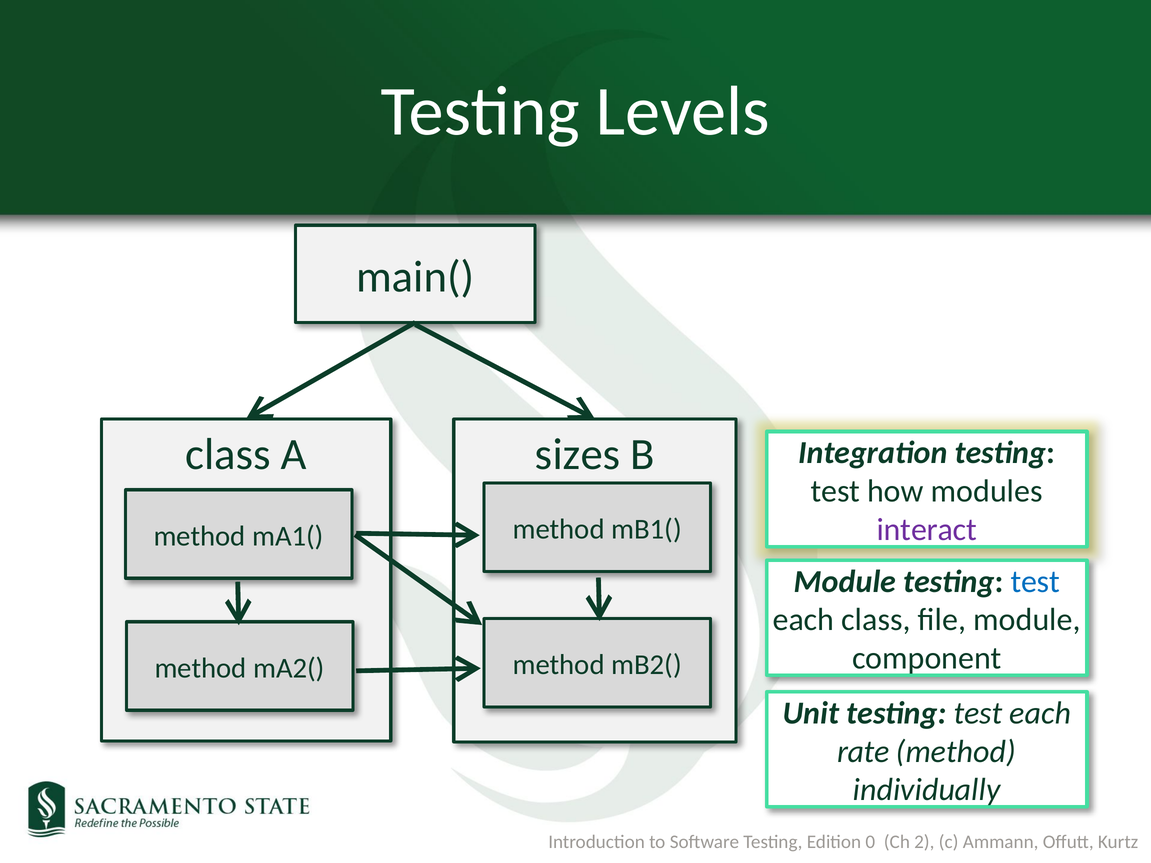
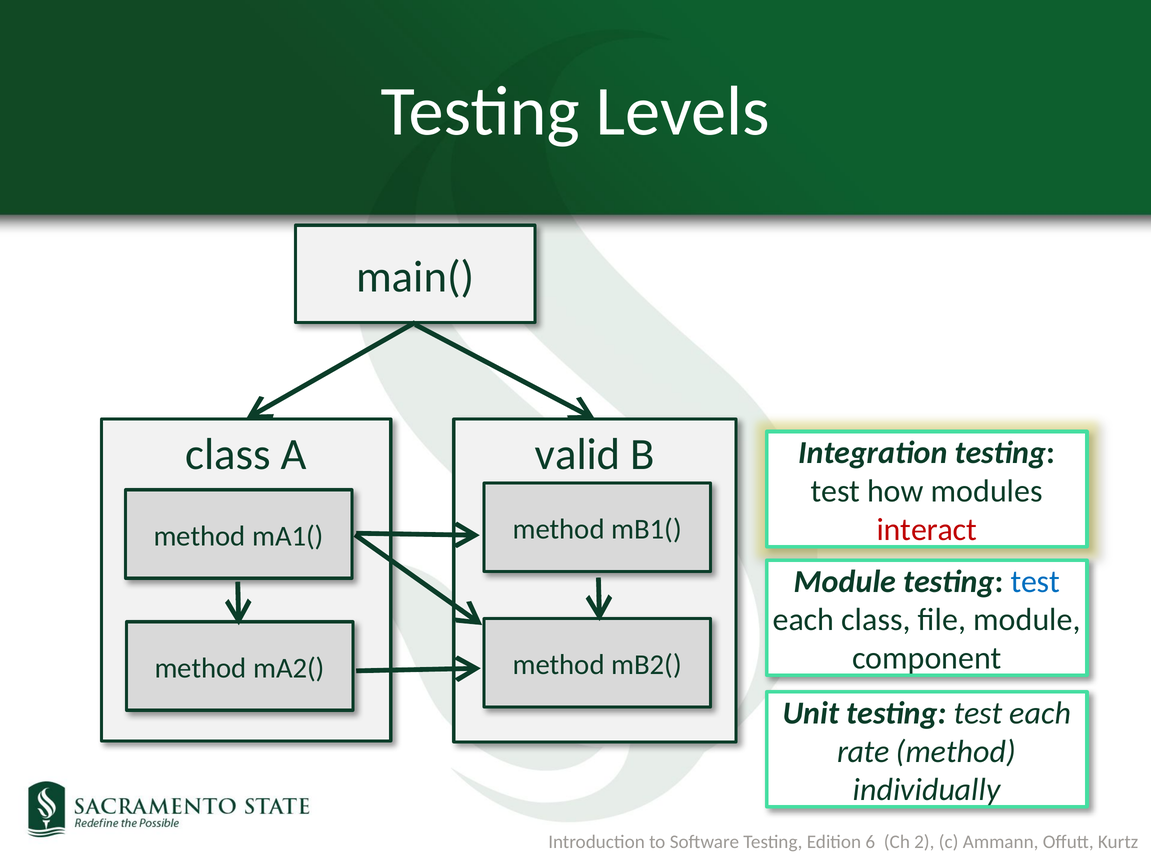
sizes: sizes -> valid
interact colour: purple -> red
0: 0 -> 6
